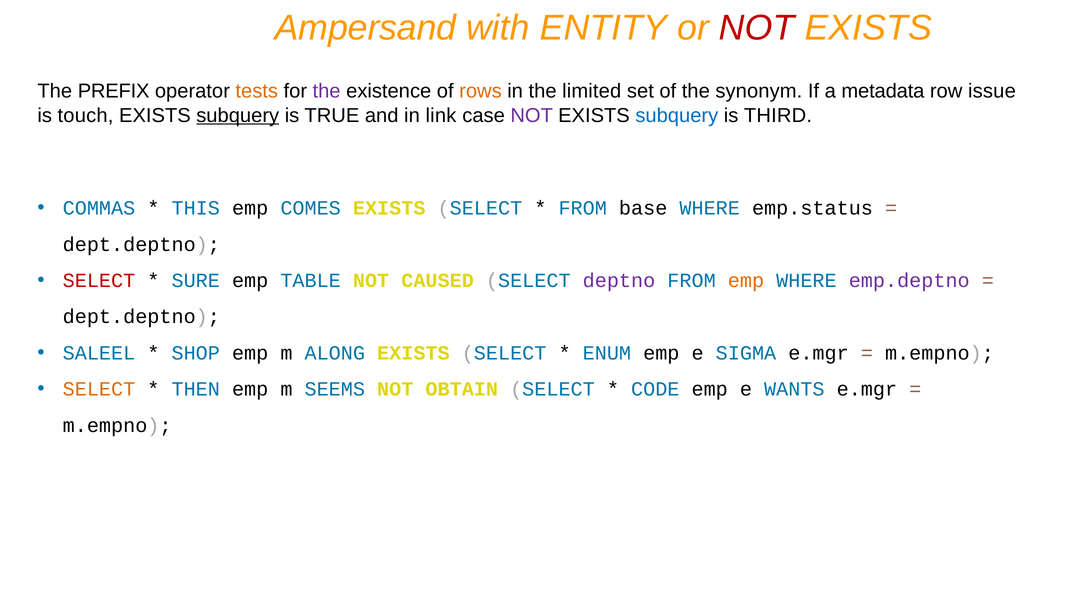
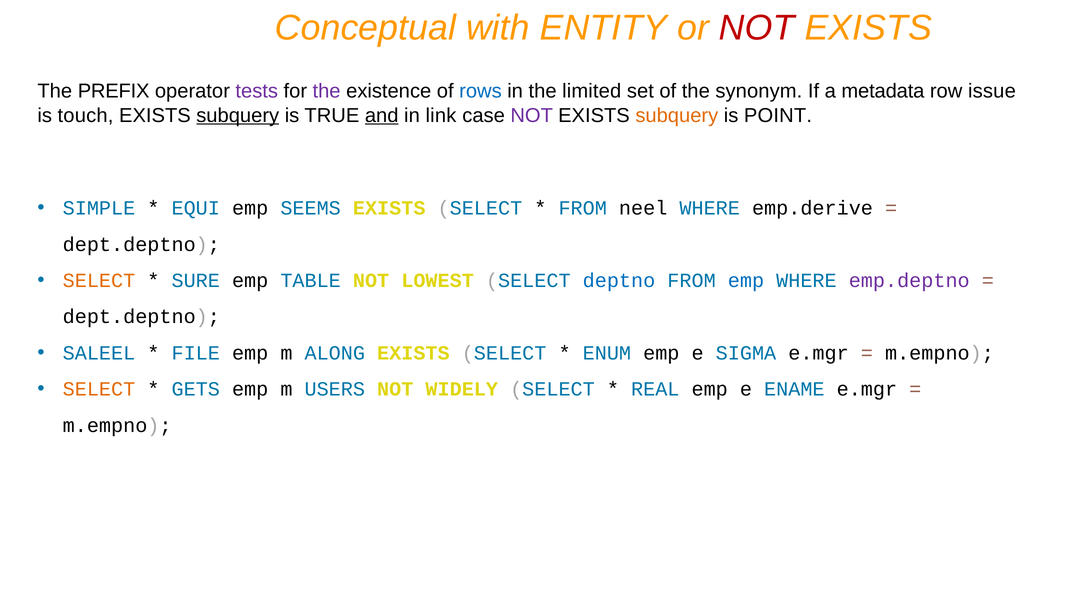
Ampersand: Ampersand -> Conceptual
tests colour: orange -> purple
rows colour: orange -> blue
and underline: none -> present
subquery at (677, 116) colour: blue -> orange
THIRD: THIRD -> POINT
COMMAS: COMMAS -> SIMPLE
THIS: THIS -> EQUI
COMES: COMES -> SEEMS
base: base -> neel
emp.status: emp.status -> emp.derive
SELECT at (99, 281) colour: red -> orange
CAUSED: CAUSED -> LOWEST
deptno colour: purple -> blue
emp at (746, 281) colour: orange -> blue
SHOP: SHOP -> FILE
THEN: THEN -> GETS
SEEMS: SEEMS -> USERS
OBTAIN: OBTAIN -> WIDELY
CODE: CODE -> REAL
WANTS: WANTS -> ENAME
